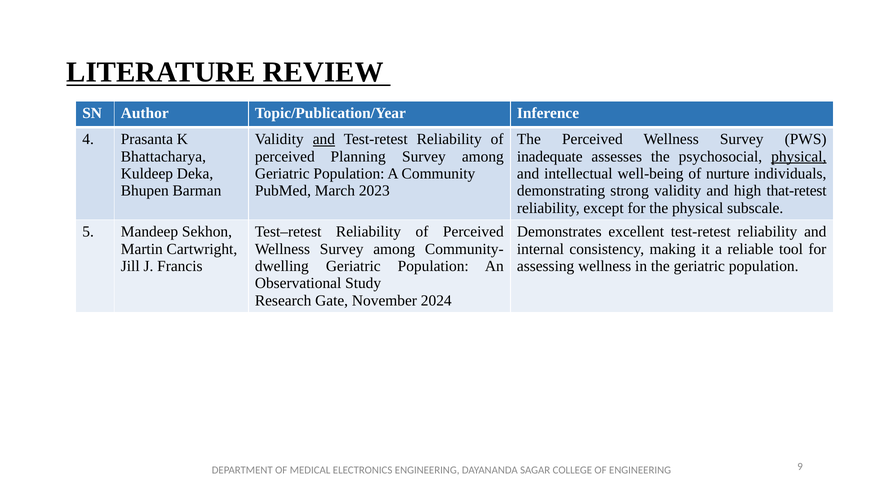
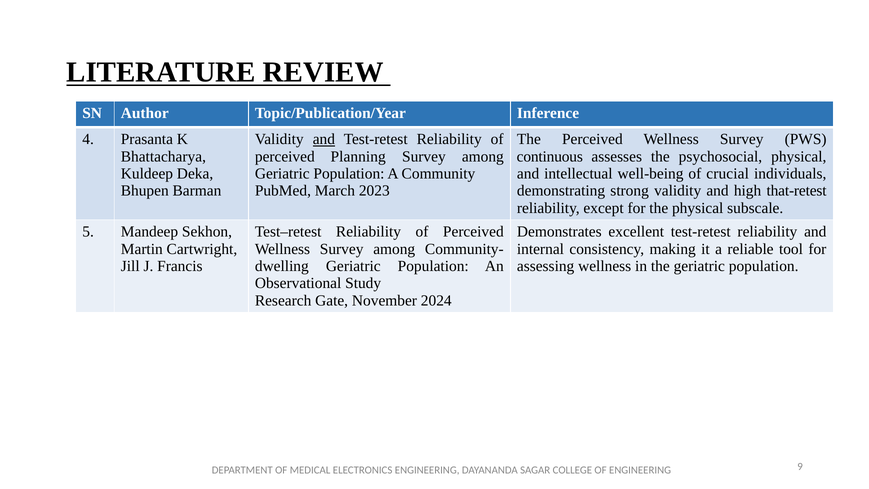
inadequate: inadequate -> continuous
physical at (799, 156) underline: present -> none
nurture: nurture -> crucial
